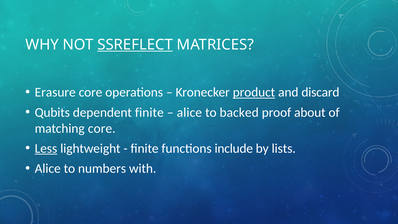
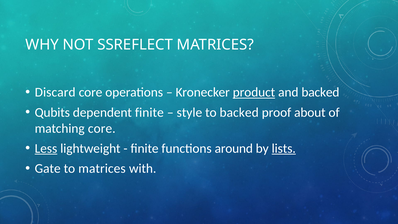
SSREFLECT underline: present -> none
Erasure: Erasure -> Discard
and discard: discard -> backed
alice at (189, 112): alice -> style
include: include -> around
lists underline: none -> present
Alice at (48, 169): Alice -> Gate
to numbers: numbers -> matrices
